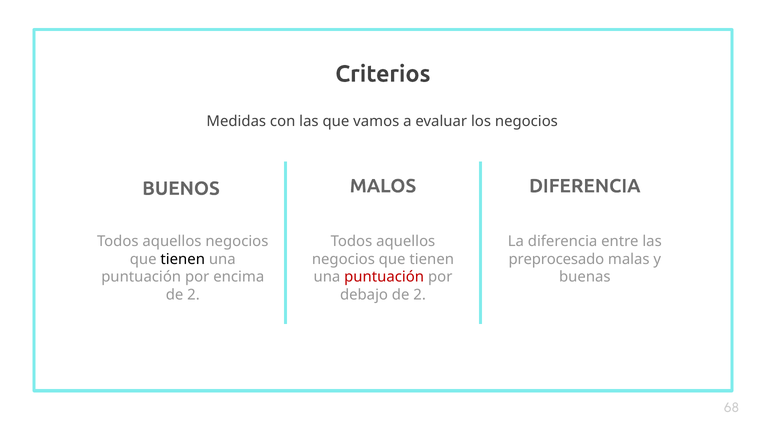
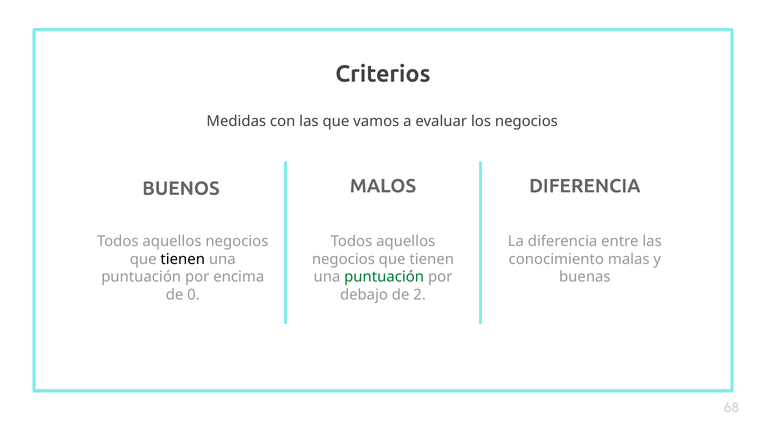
preprocesado: preprocesado -> conocimiento
puntuación at (384, 277) colour: red -> green
2 at (194, 295): 2 -> 0
